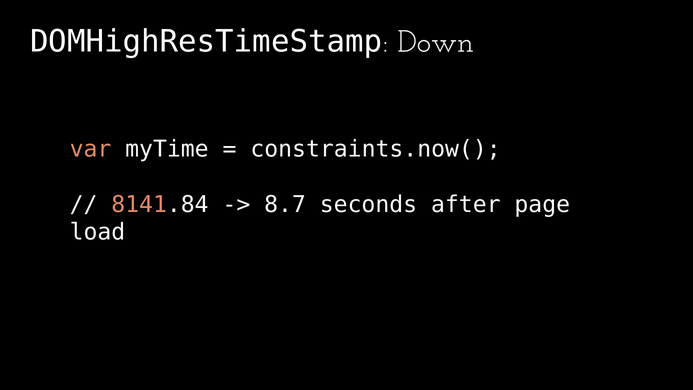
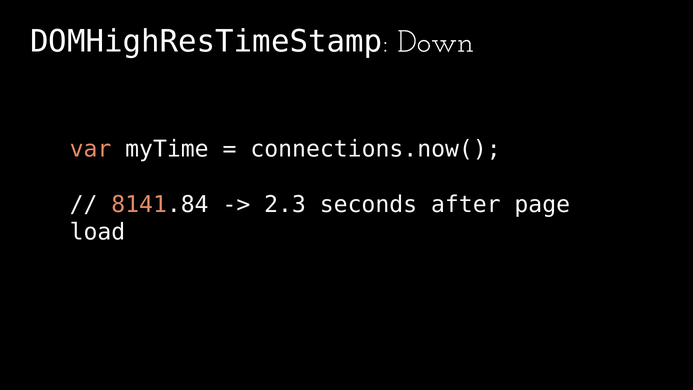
constraints.now(: constraints.now( -> connections.now(
8.7: 8.7 -> 2.3
